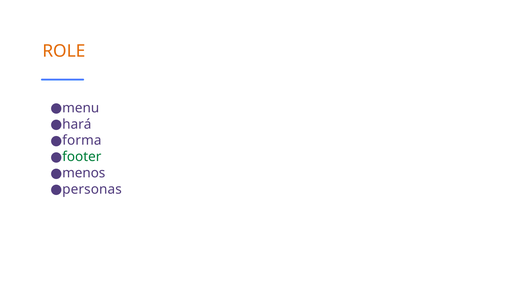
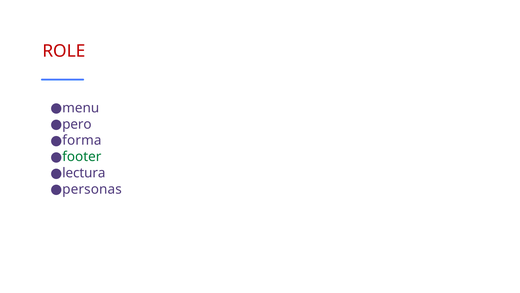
ROLE colour: orange -> red
hará: hará -> pero
menos: menos -> lectura
